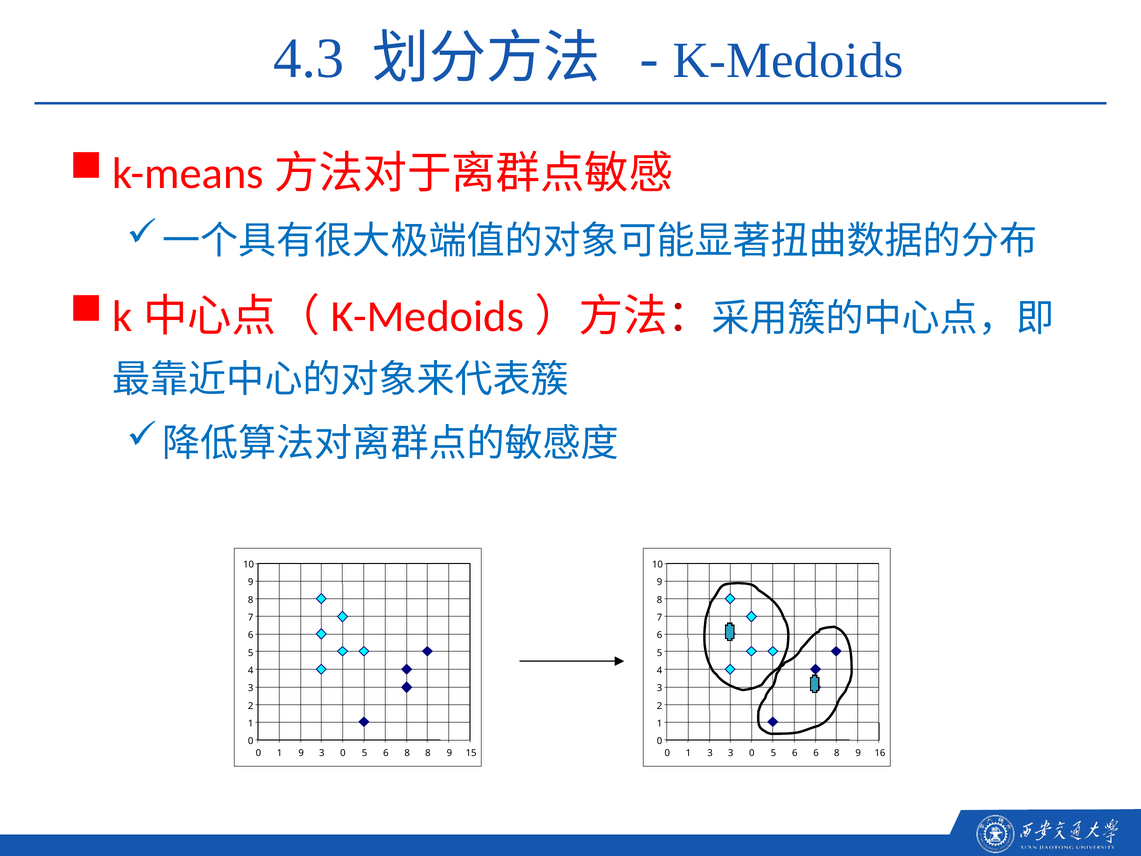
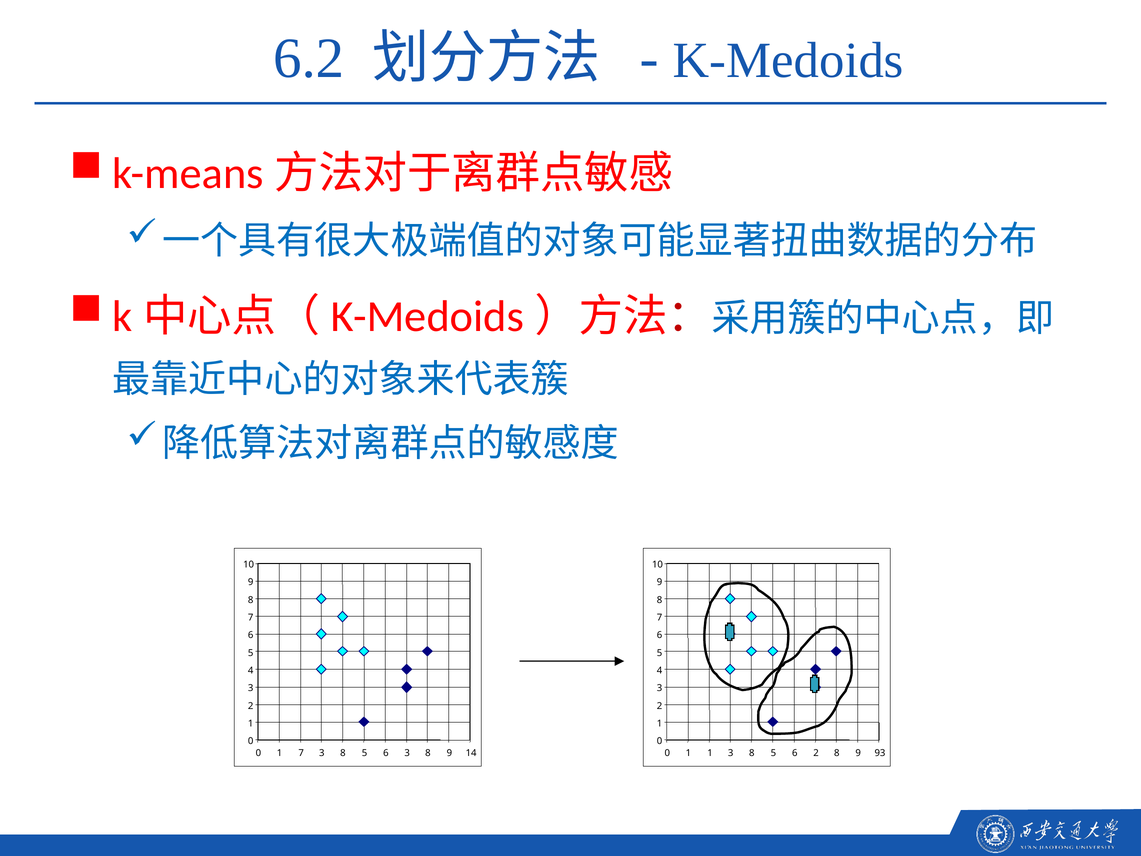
4.3: 4.3 -> 6.2
1 9: 9 -> 7
0 at (343, 753): 0 -> 8
5 6 8: 8 -> 3
15: 15 -> 14
1 3: 3 -> 1
0 at (752, 753): 0 -> 8
6 6: 6 -> 2
16: 16 -> 93
